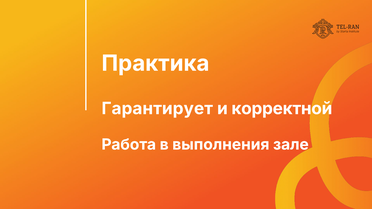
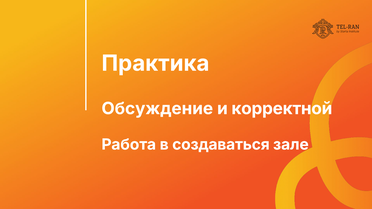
Гарантирует: Гарантирует -> Обсуждение
выполнения: выполнения -> создаваться
